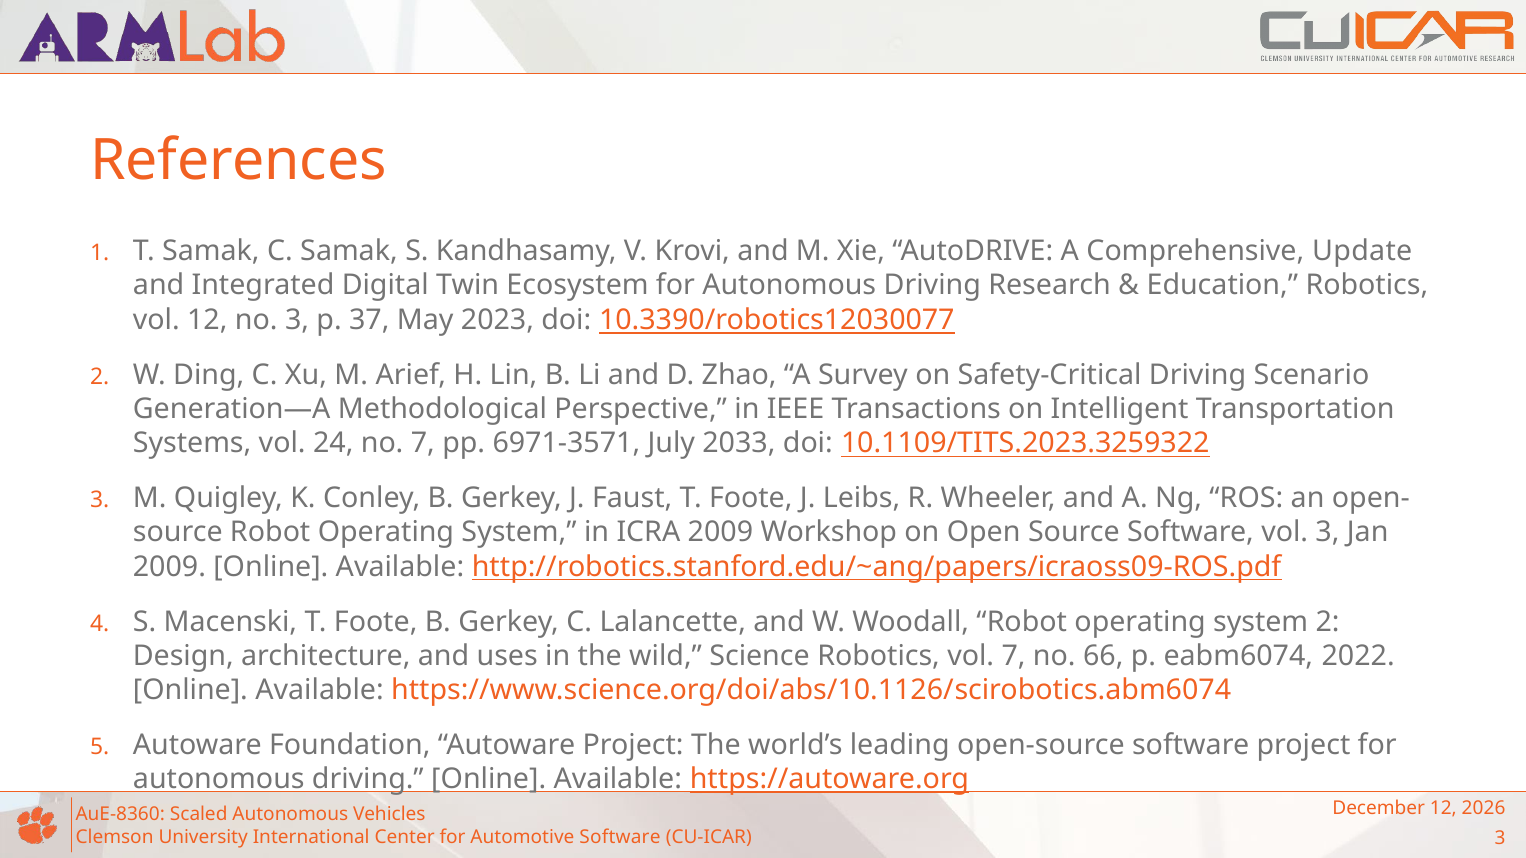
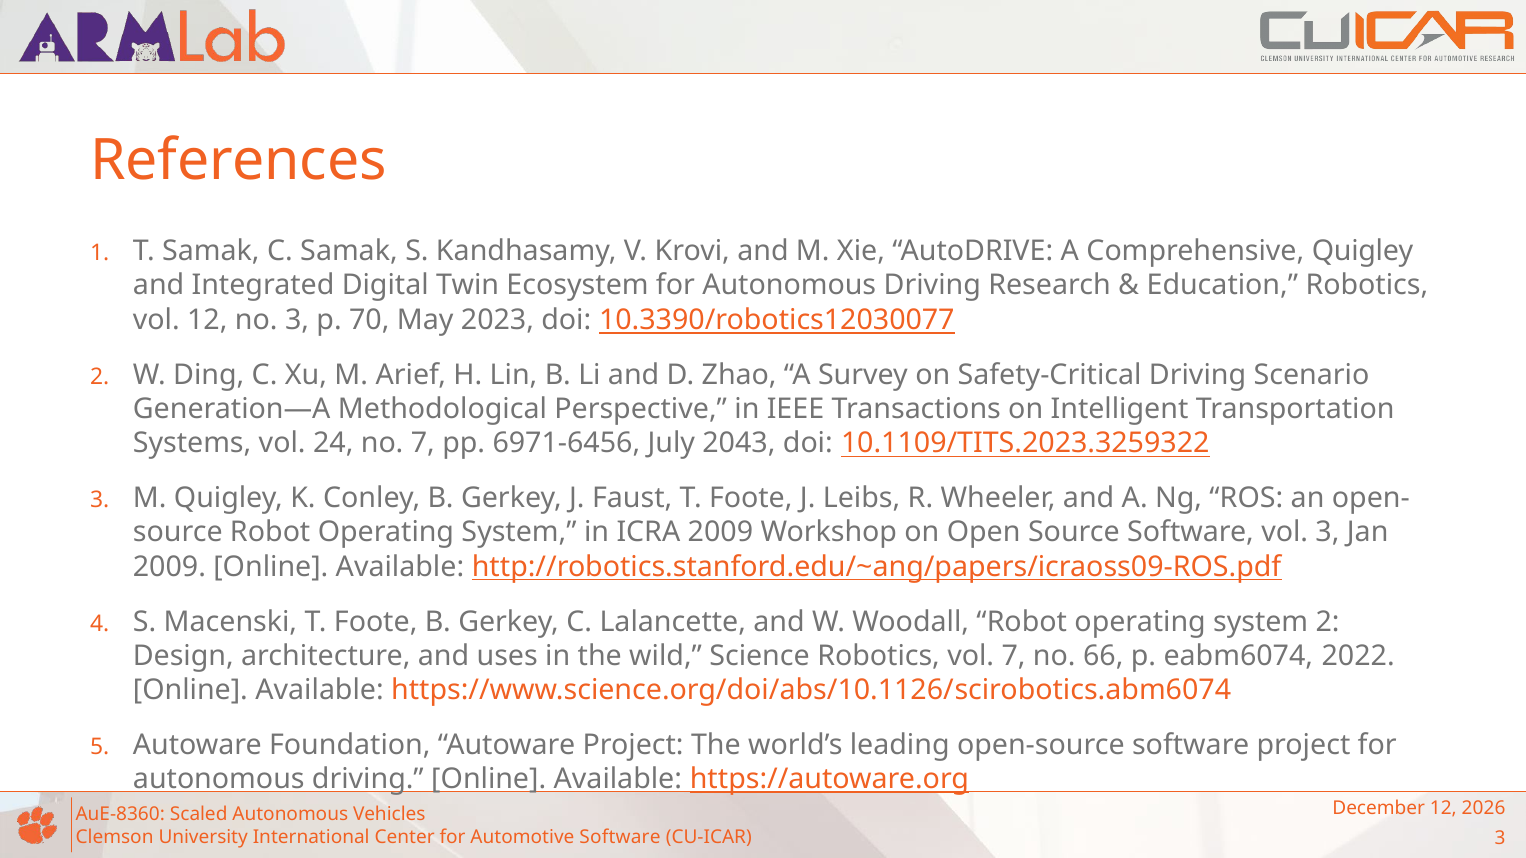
Comprehensive Update: Update -> Quigley
37: 37 -> 70
6971-3571: 6971-3571 -> 6971-6456
2033: 2033 -> 2043
